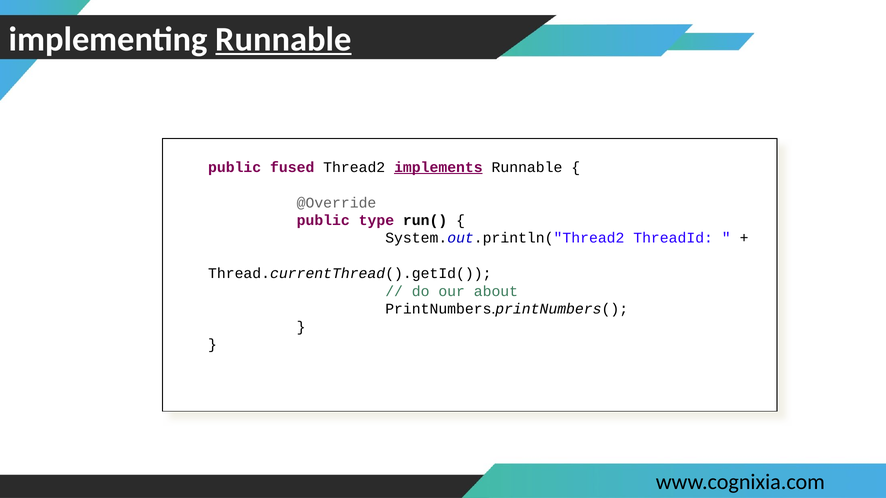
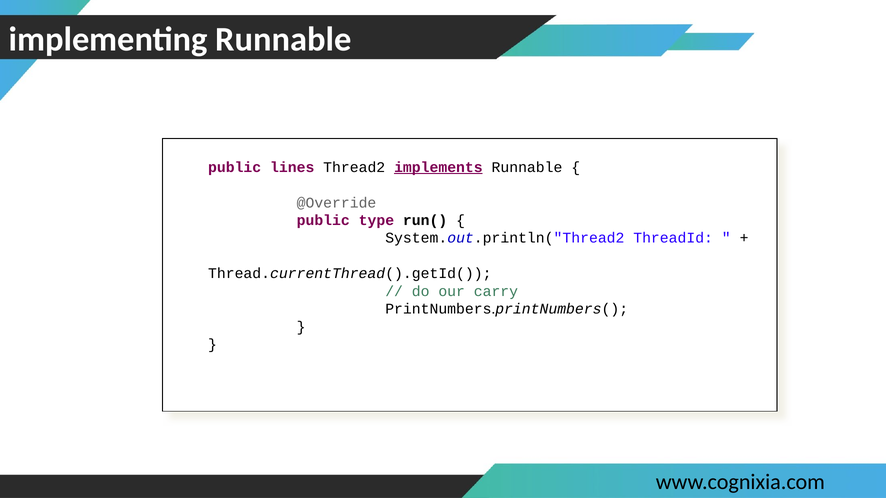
Runnable at (283, 39) underline: present -> none
fused: fused -> lines
about: about -> carry
